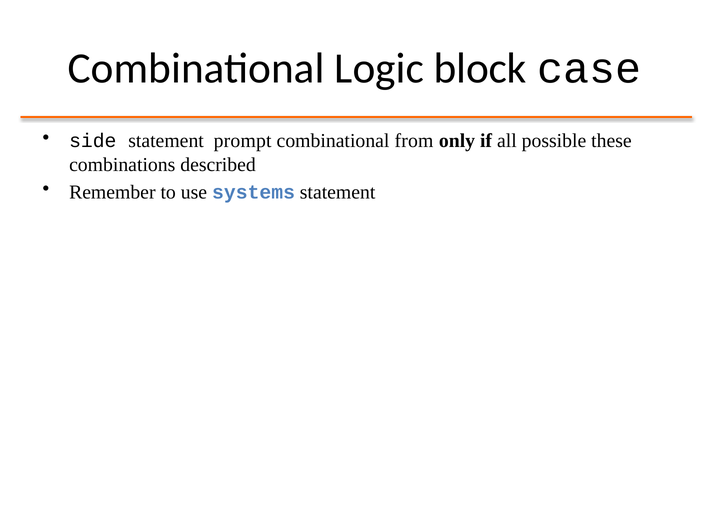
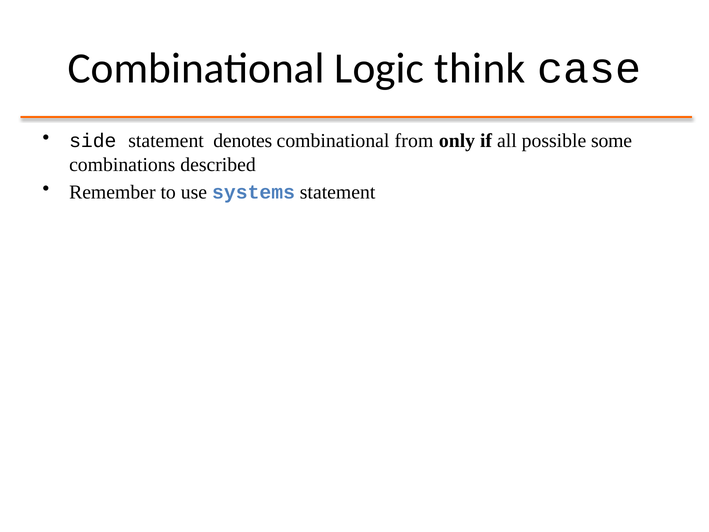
block: block -> think
prompt: prompt -> denotes
these: these -> some
